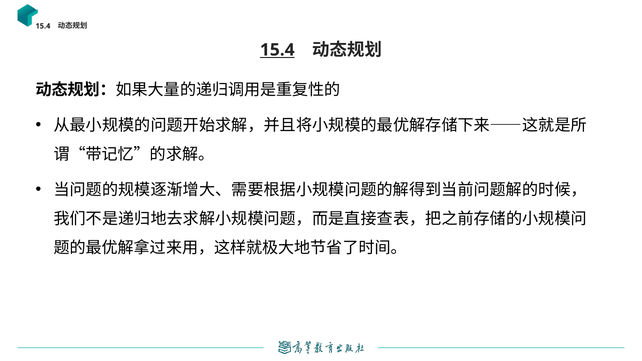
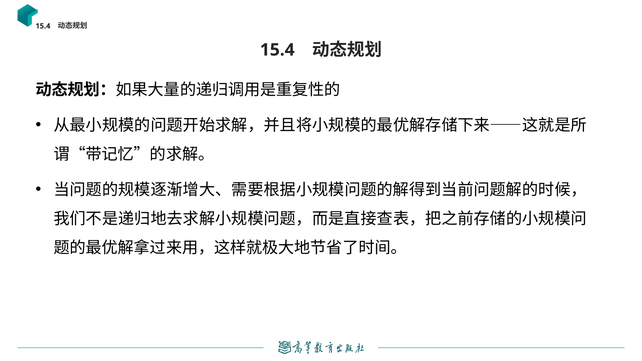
15.4 at (277, 50) underline: present -> none
